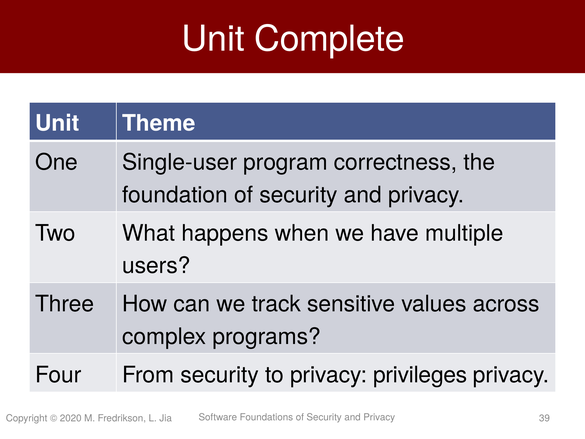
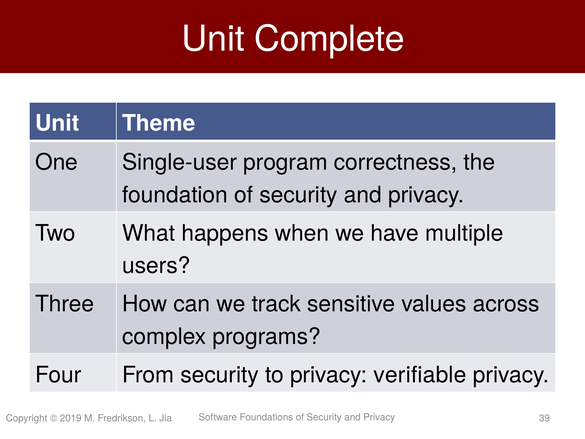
privileges: privileges -> verifiable
2020: 2020 -> 2019
